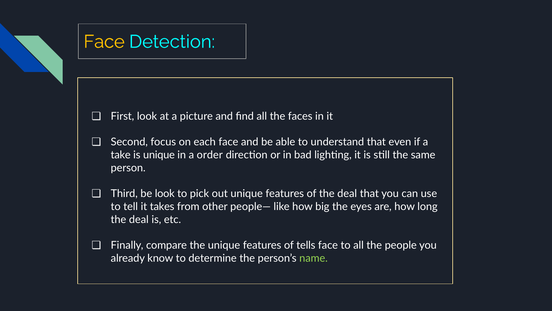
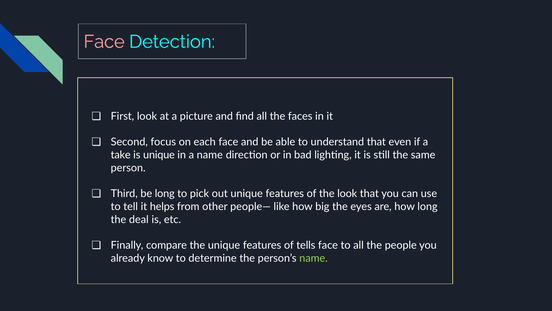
Face at (104, 42) colour: yellow -> pink
a order: order -> name
be look: look -> long
of the deal: deal -> look
takes: takes -> helps
